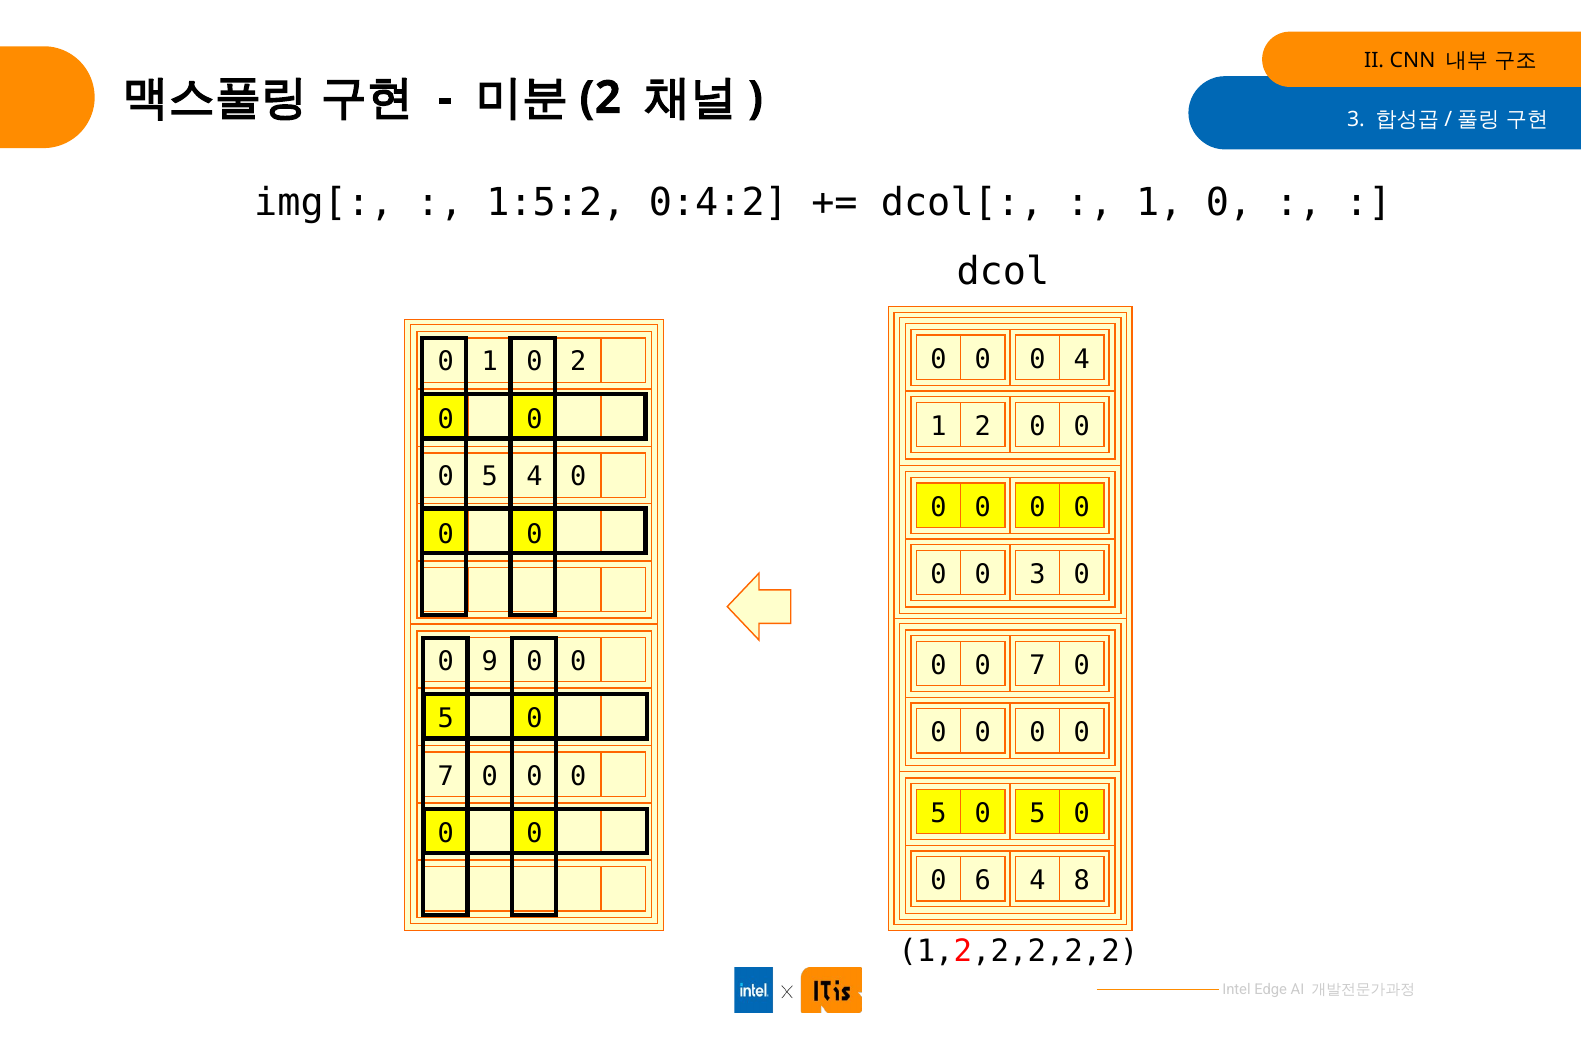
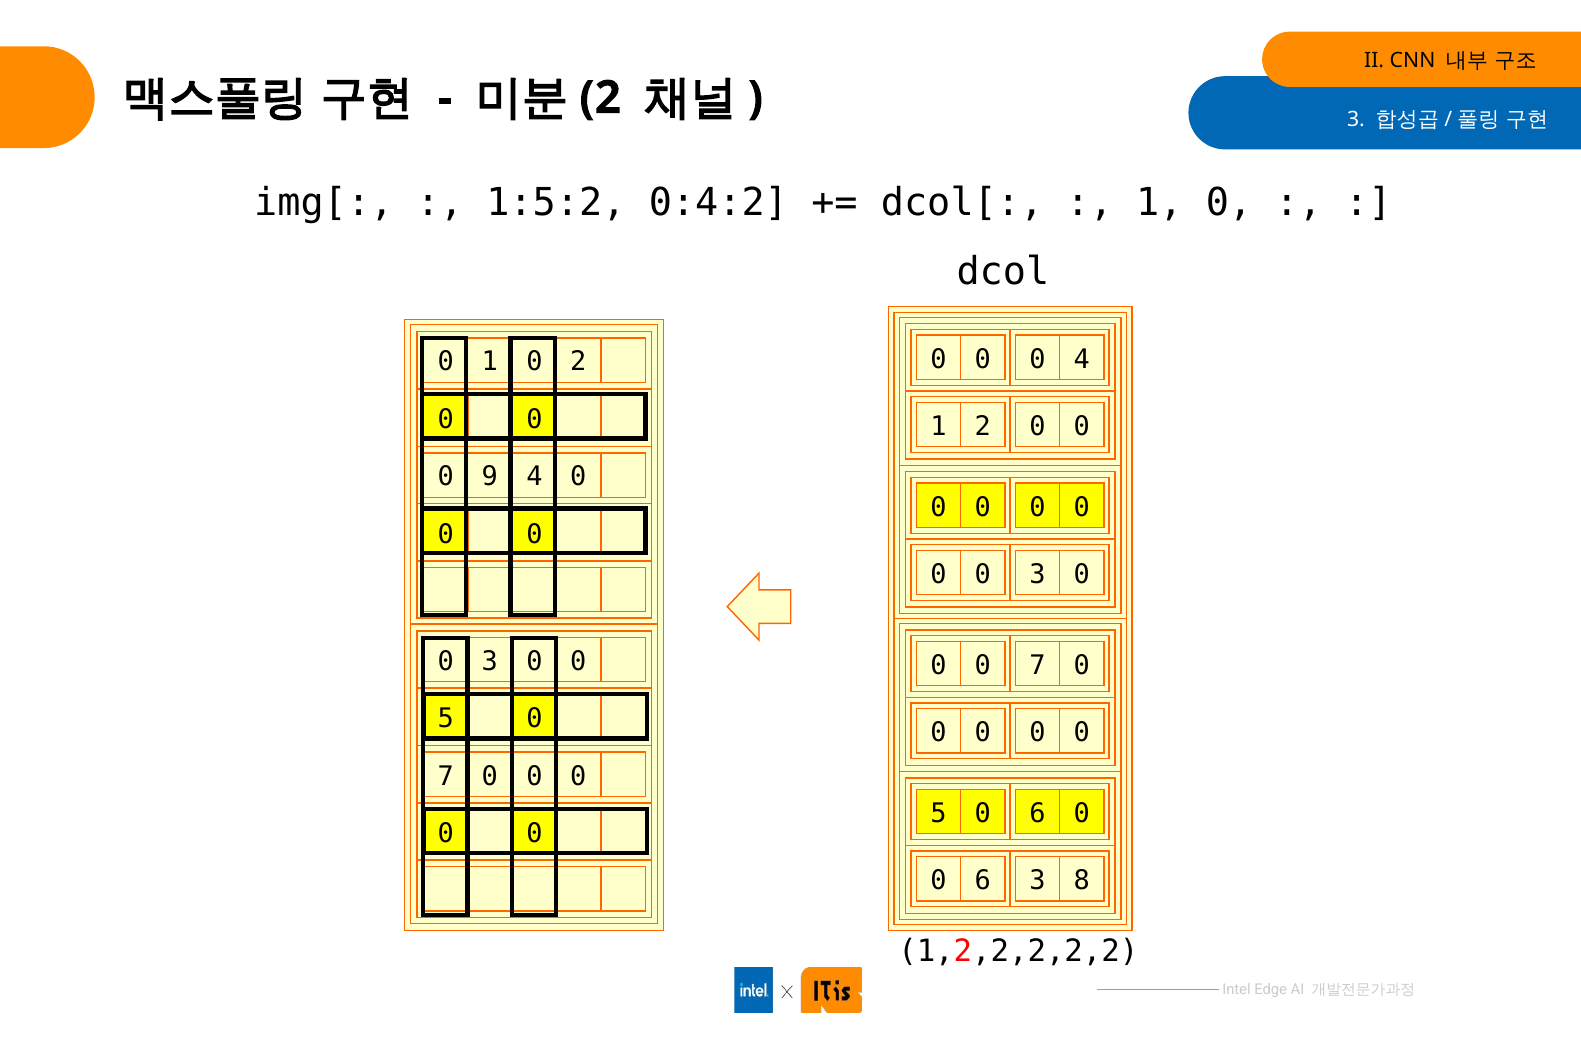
5 at (490, 477): 5 -> 9
9 at (490, 661): 9 -> 3
5 0 5: 5 -> 6
6 4: 4 -> 3
